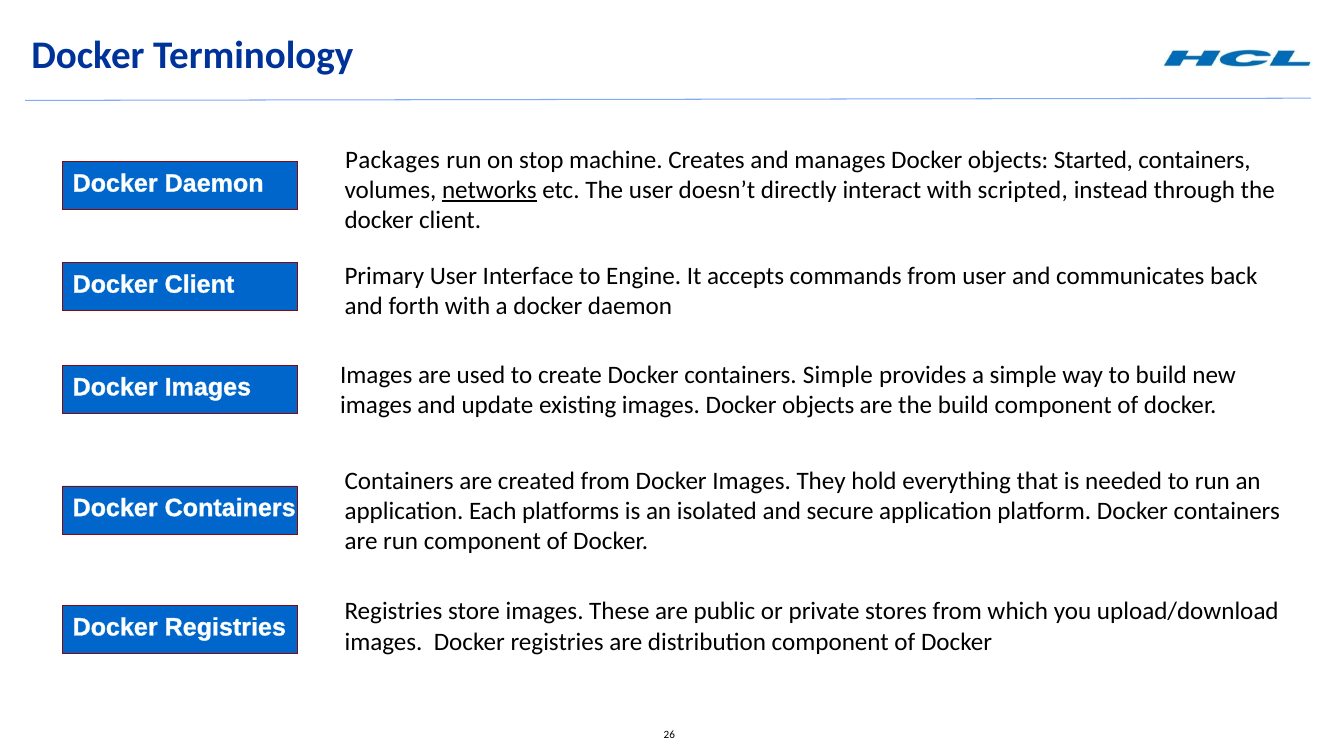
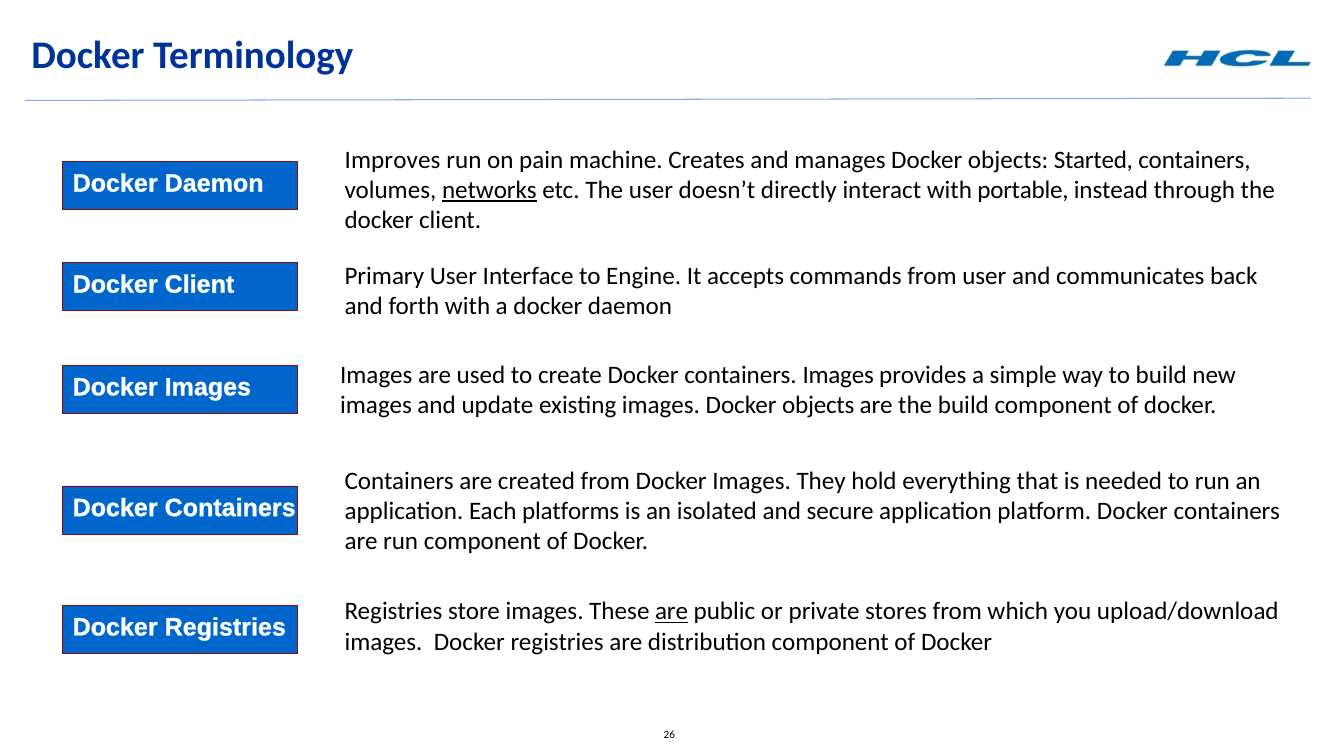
Packages: Packages -> Improves
stop: stop -> pain
scripted: scripted -> portable
containers Simple: Simple -> Images
are at (672, 612) underline: none -> present
